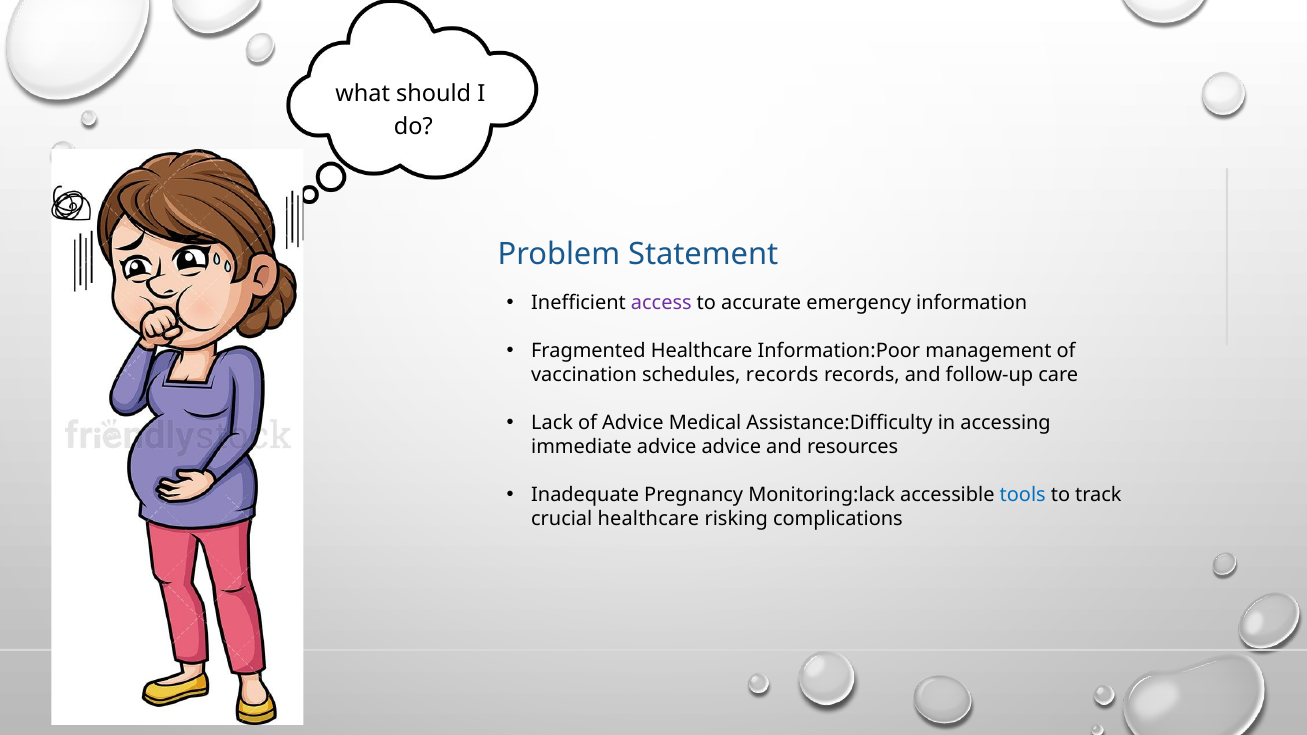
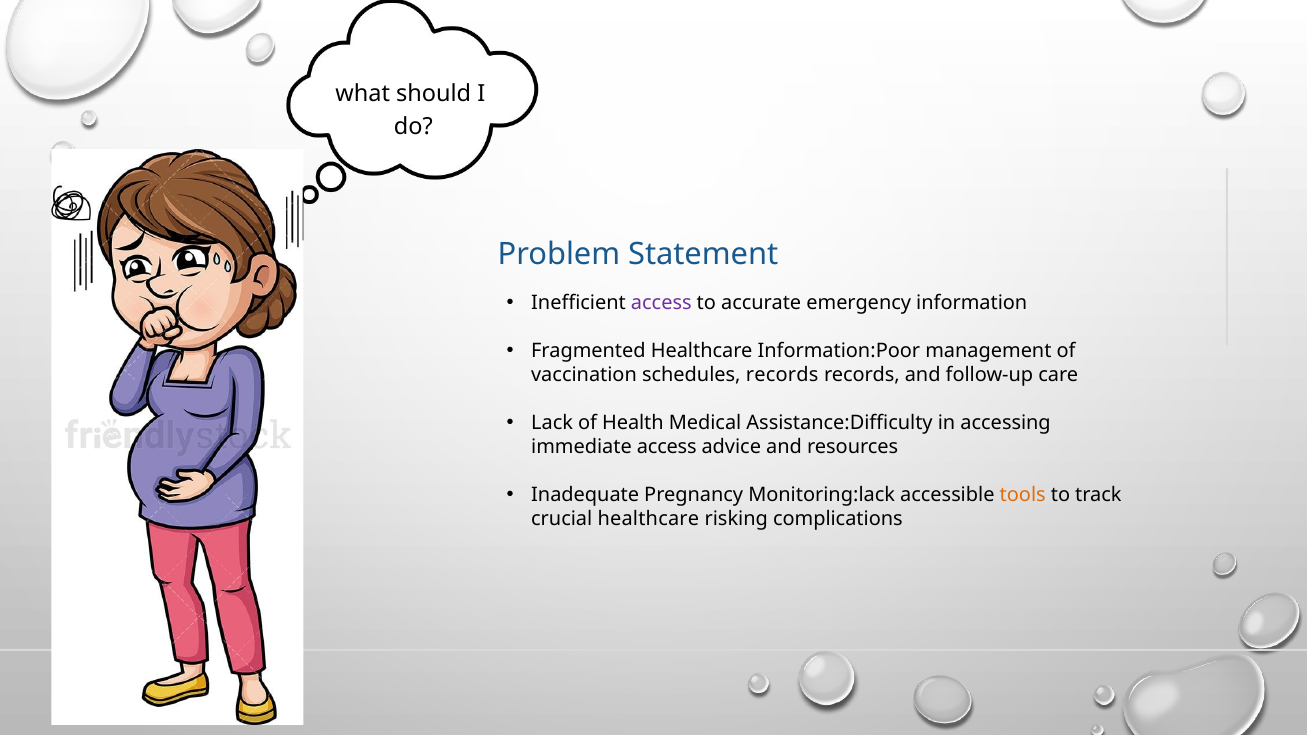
of Advice: Advice -> Health
immediate advice: advice -> access
tools colour: blue -> orange
